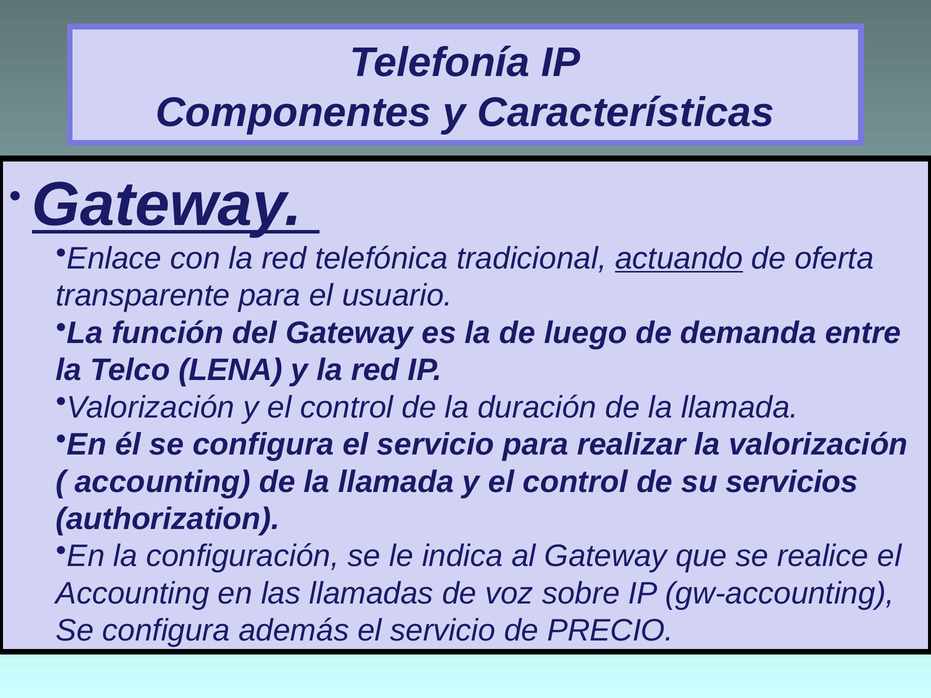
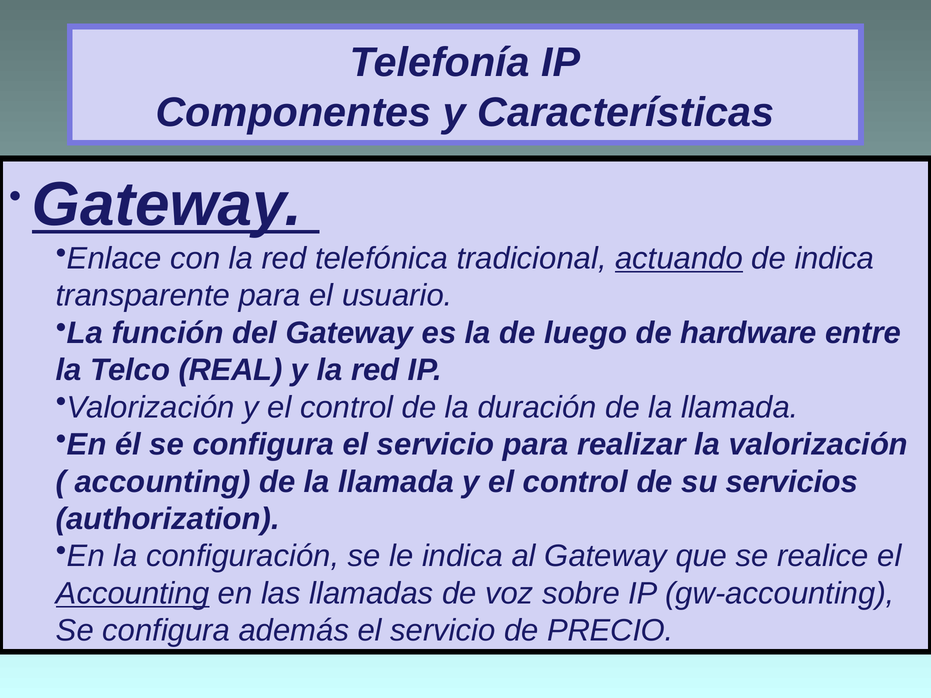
de oferta: oferta -> indica
demanda: demanda -> hardware
LENA: LENA -> REAL
Accounting at (133, 594) underline: none -> present
